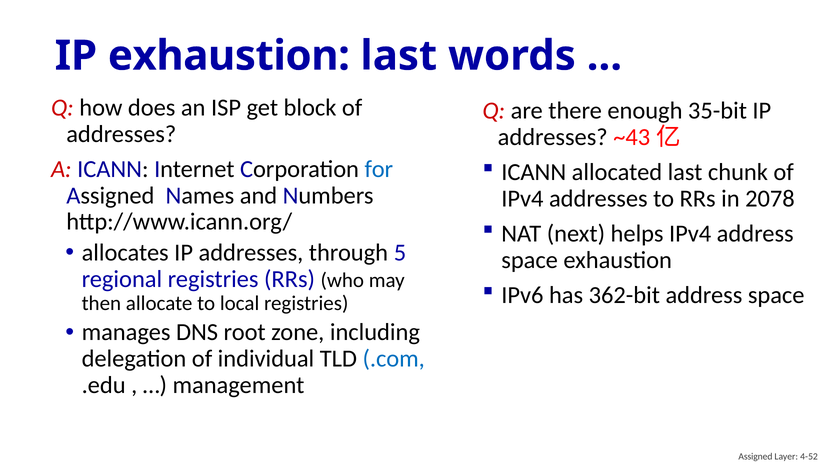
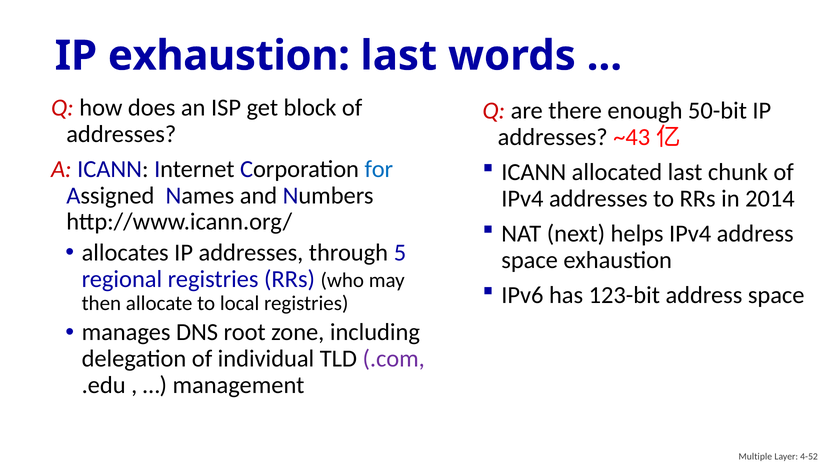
35-bit: 35-bit -> 50-bit
2078: 2078 -> 2014
362-bit: 362-bit -> 123-bit
.com colour: blue -> purple
Assigned at (755, 457): Assigned -> Multiple
